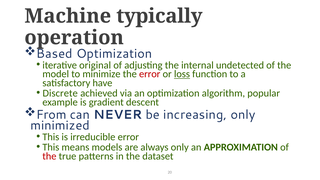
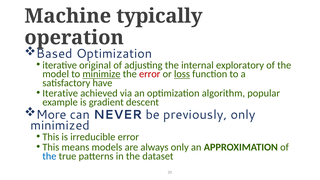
undetected: undetected -> exploratory
minimize underline: none -> present
Discrete at (60, 93): Discrete -> Iterative
From: From -> More
increasing: increasing -> previously
the at (49, 156) colour: red -> blue
